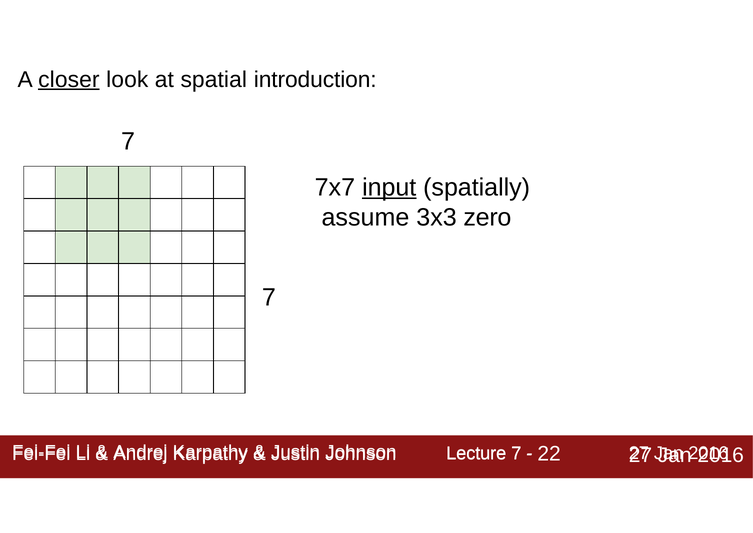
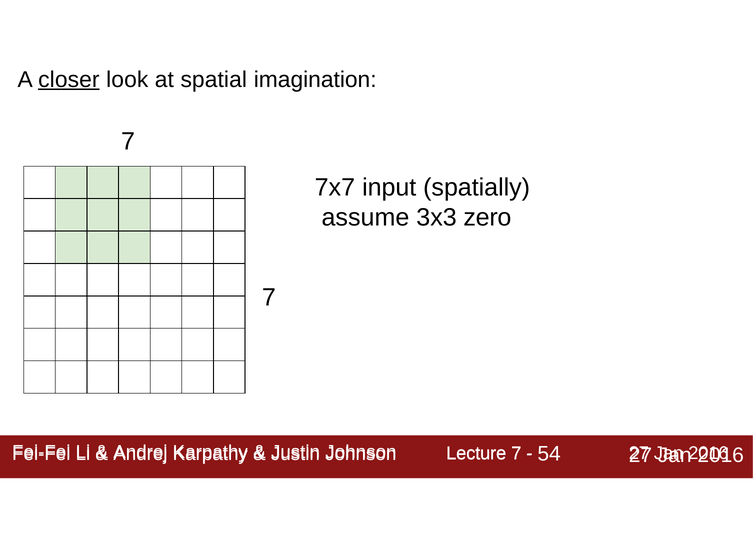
introduction: introduction -> imagination
input underline: present -> none
22: 22 -> 54
